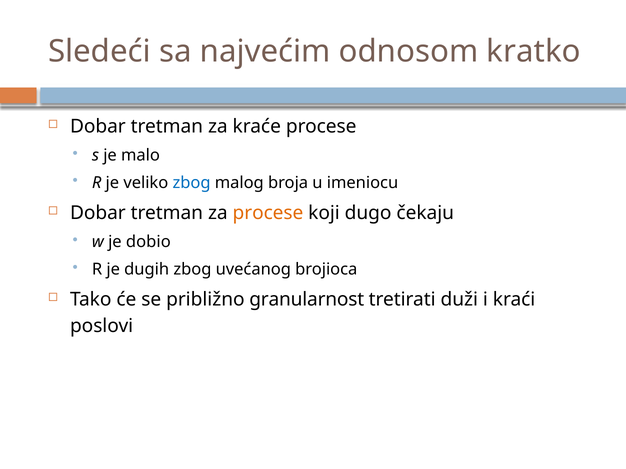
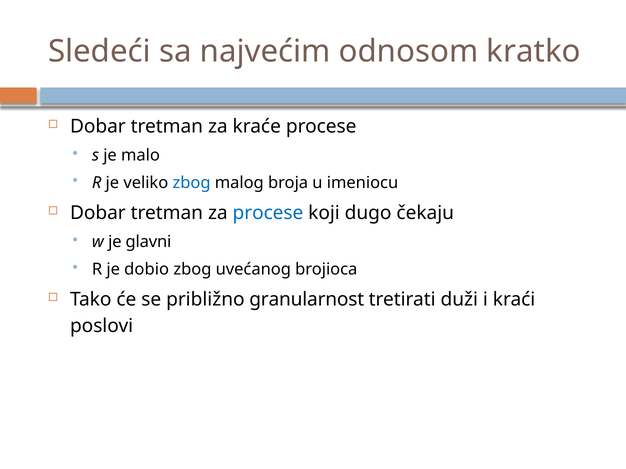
procese at (268, 213) colour: orange -> blue
dobio: dobio -> glavni
dugih: dugih -> dobio
